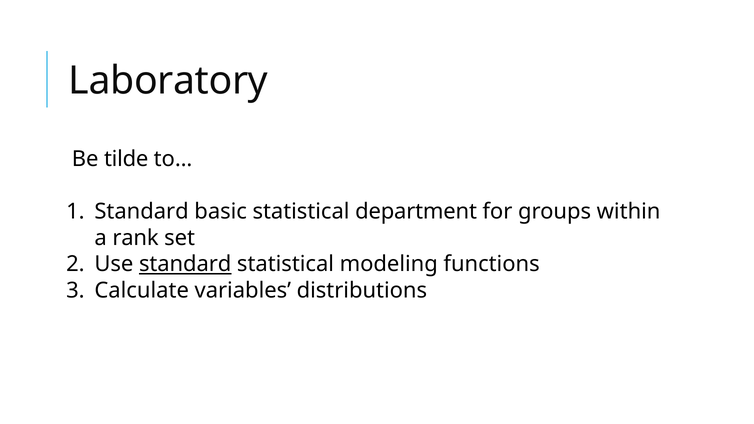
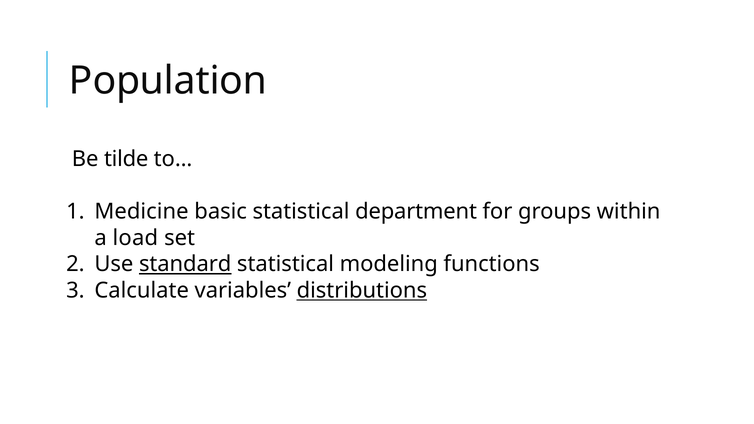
Laboratory: Laboratory -> Population
Standard at (142, 212): Standard -> Medicine
rank: rank -> load
distributions underline: none -> present
